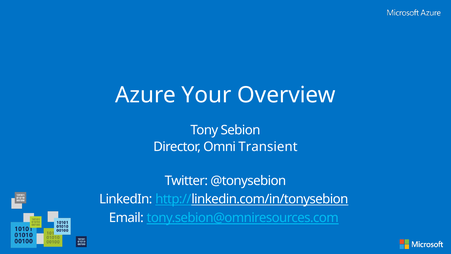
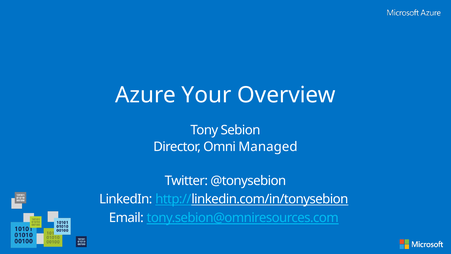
Transient: Transient -> Managed
